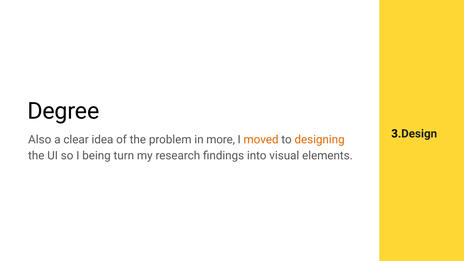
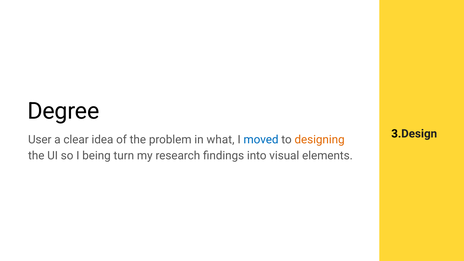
Also: Also -> User
more: more -> what
moved colour: orange -> blue
